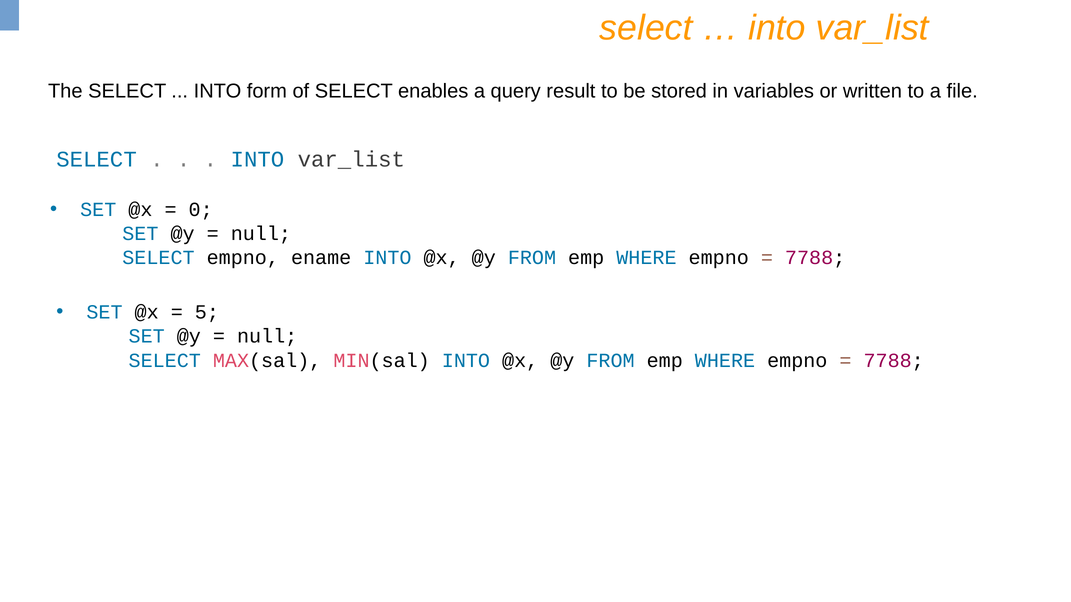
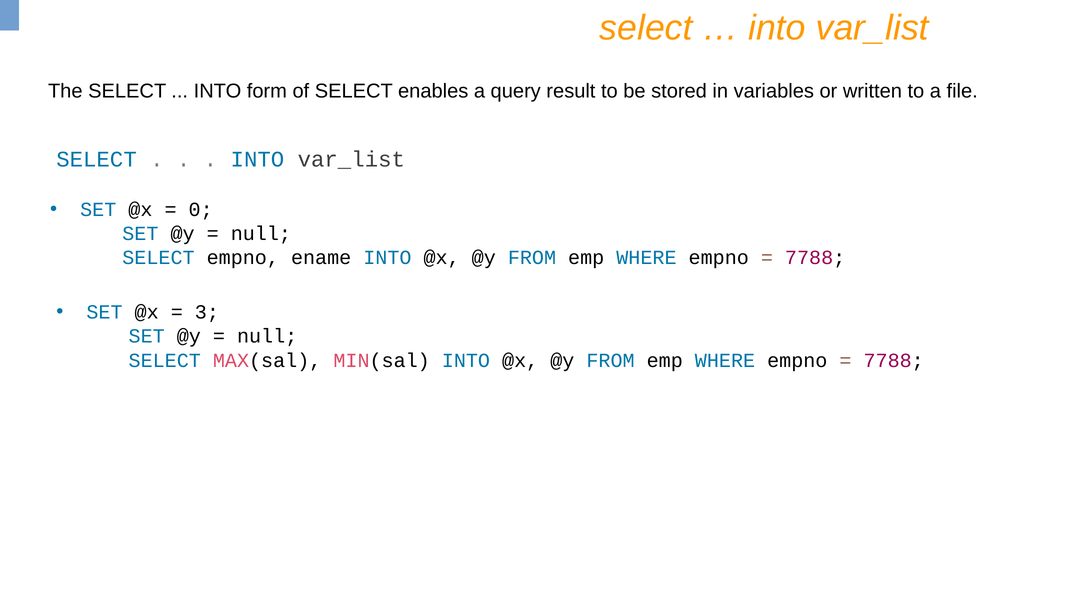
5: 5 -> 3
